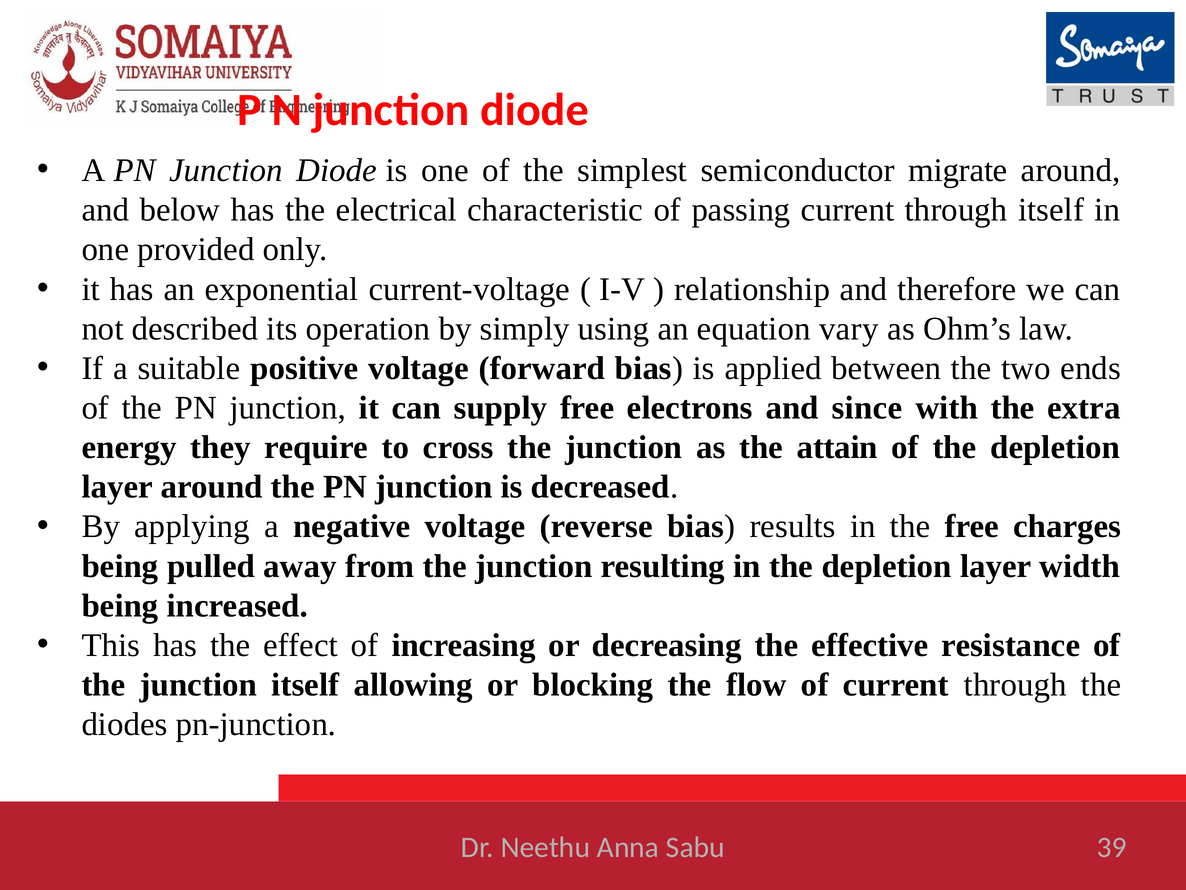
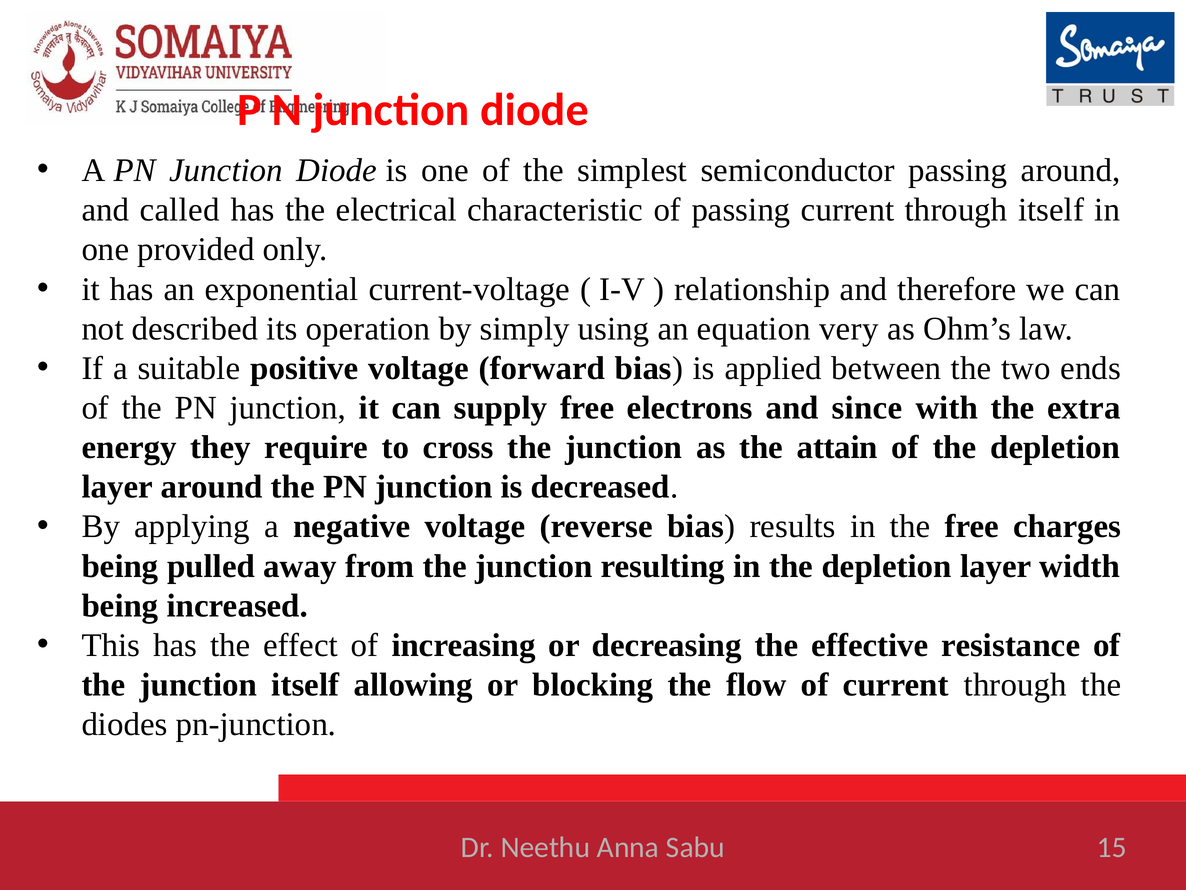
semiconductor migrate: migrate -> passing
below: below -> called
vary: vary -> very
39: 39 -> 15
